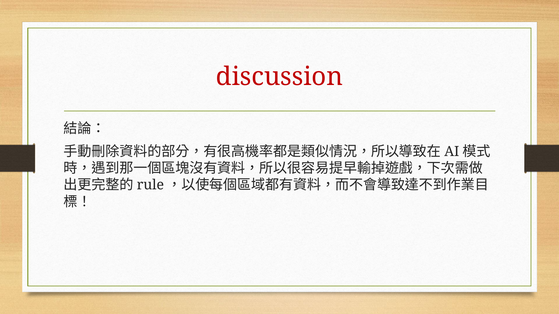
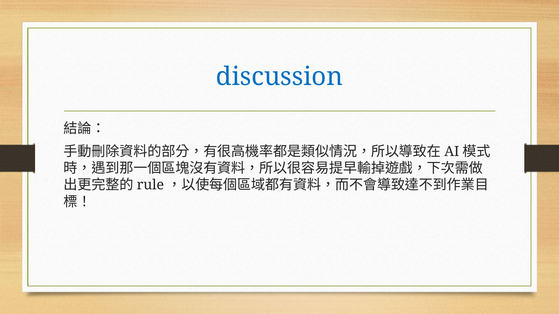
discussion colour: red -> blue
